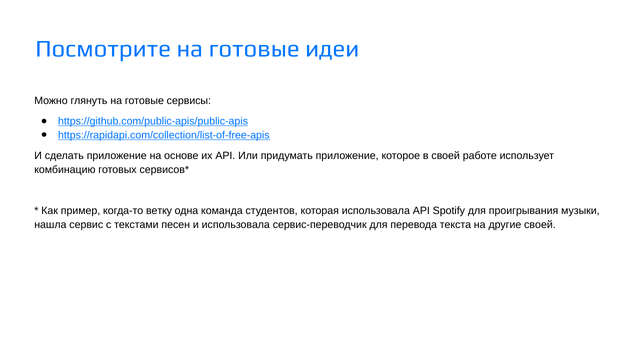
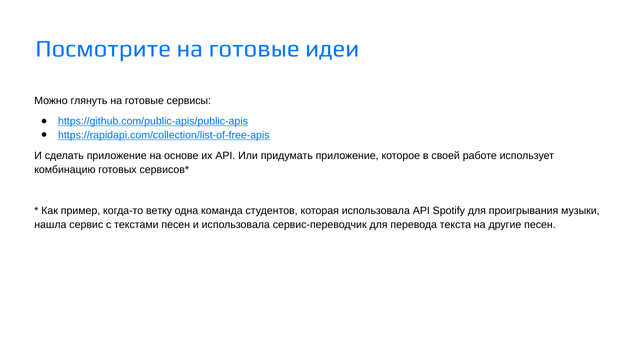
другие своей: своей -> песен
